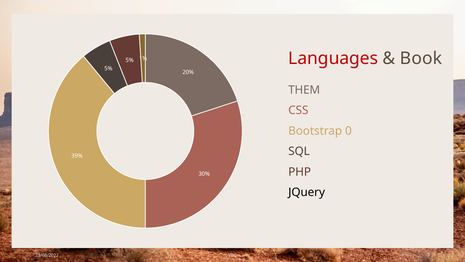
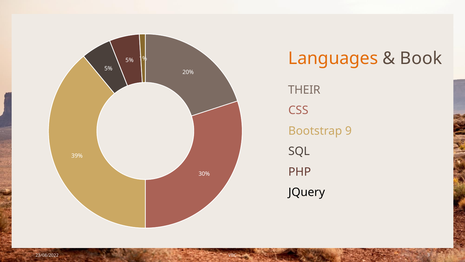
Languages colour: red -> orange
THEM: THEM -> THEIR
0: 0 -> 9
